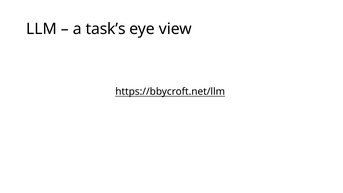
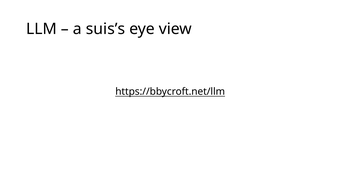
task’s: task’s -> suis’s
